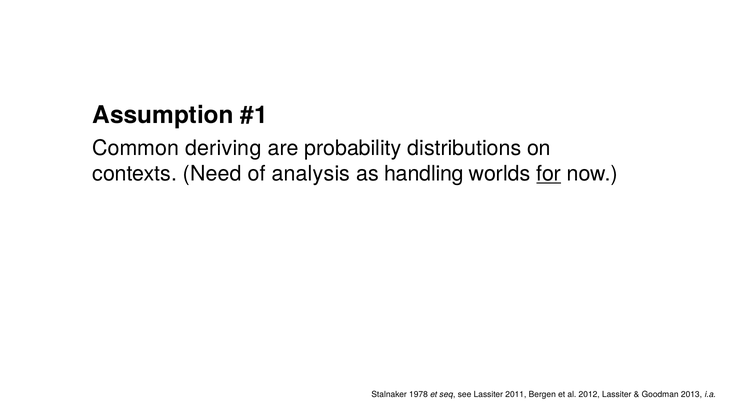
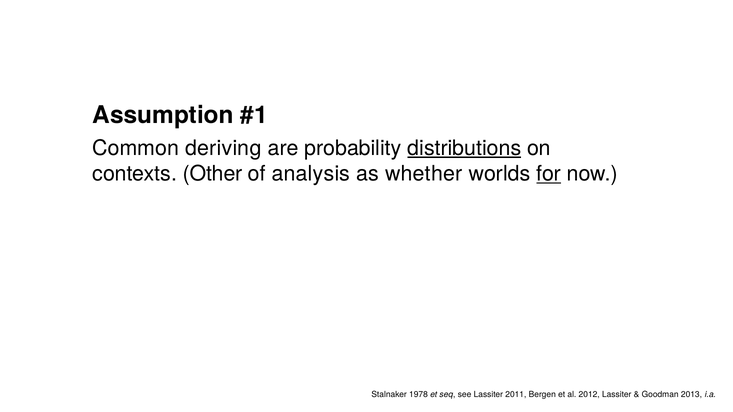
distributions underline: none -> present
Need: Need -> Other
handling: handling -> whether
